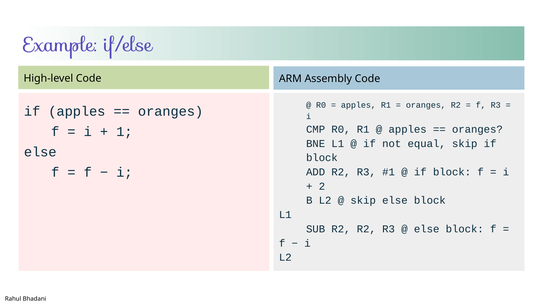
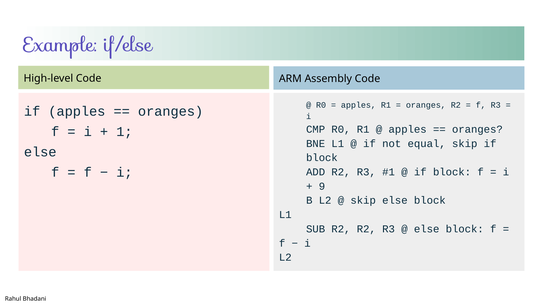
2: 2 -> 9
